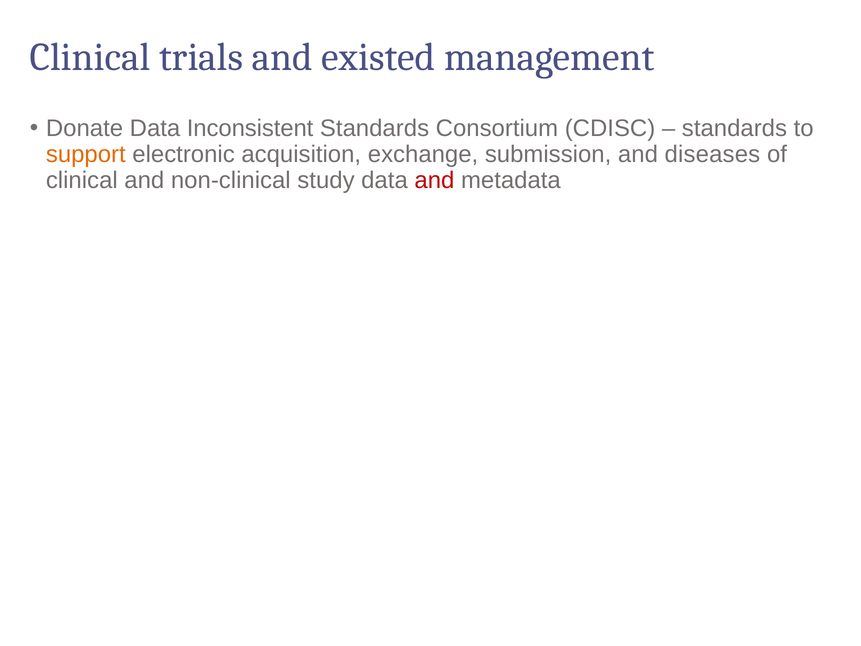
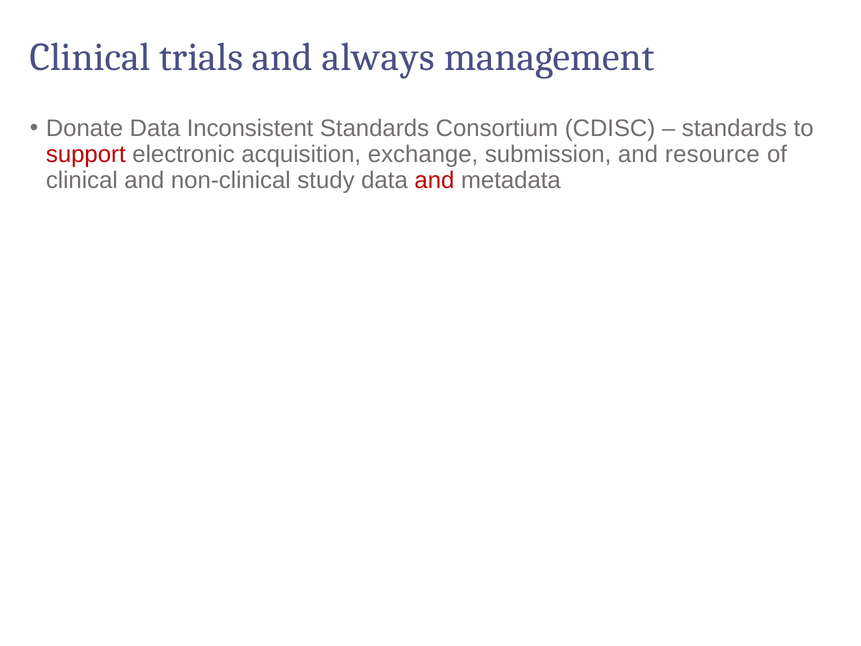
existed: existed -> always
support colour: orange -> red
diseases: diseases -> resource
